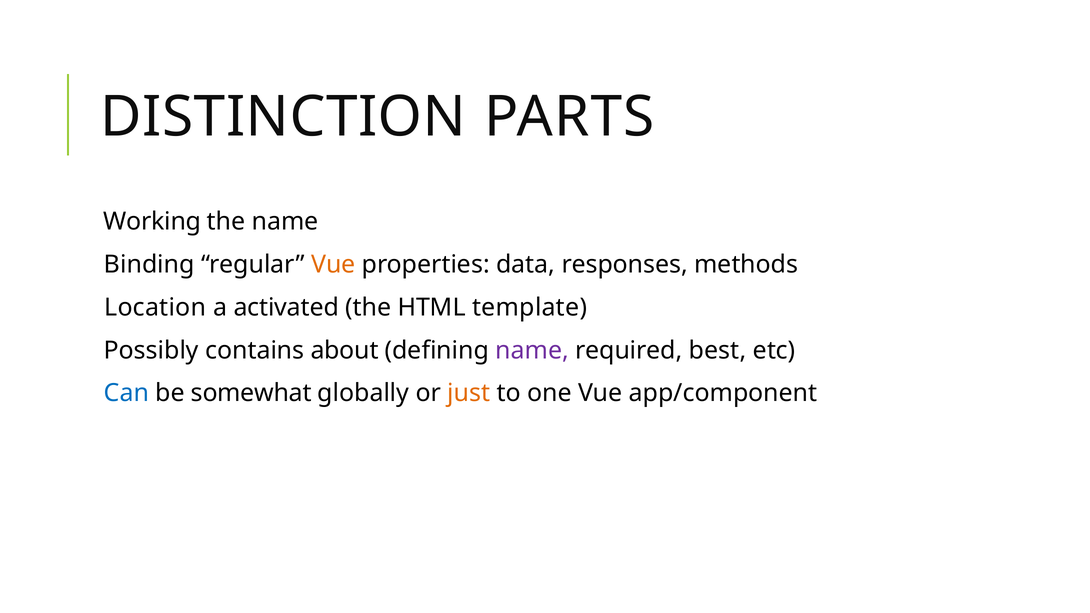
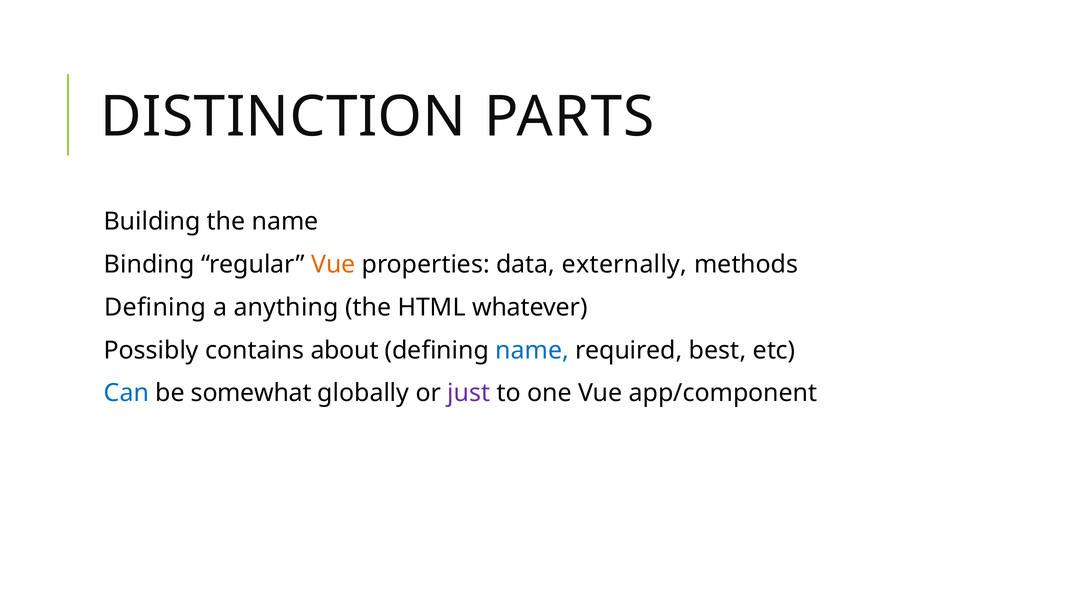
Working: Working -> Building
responses: responses -> externally
Location at (155, 308): Location -> Defining
activated: activated -> anything
template: template -> whatever
name at (532, 350) colour: purple -> blue
just colour: orange -> purple
